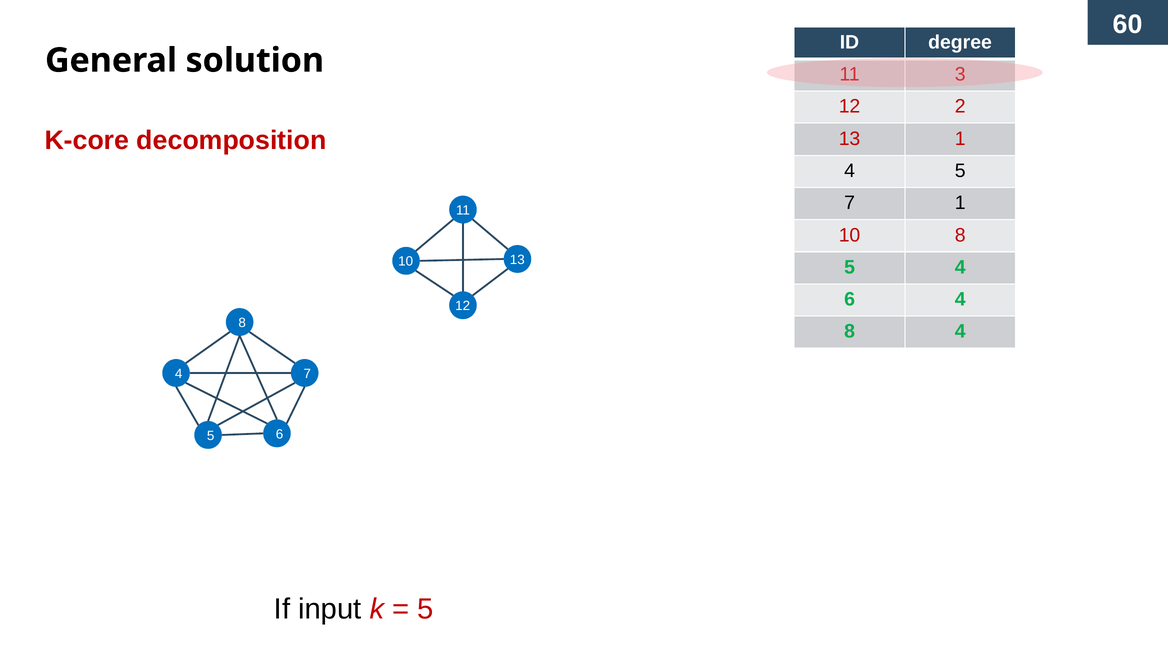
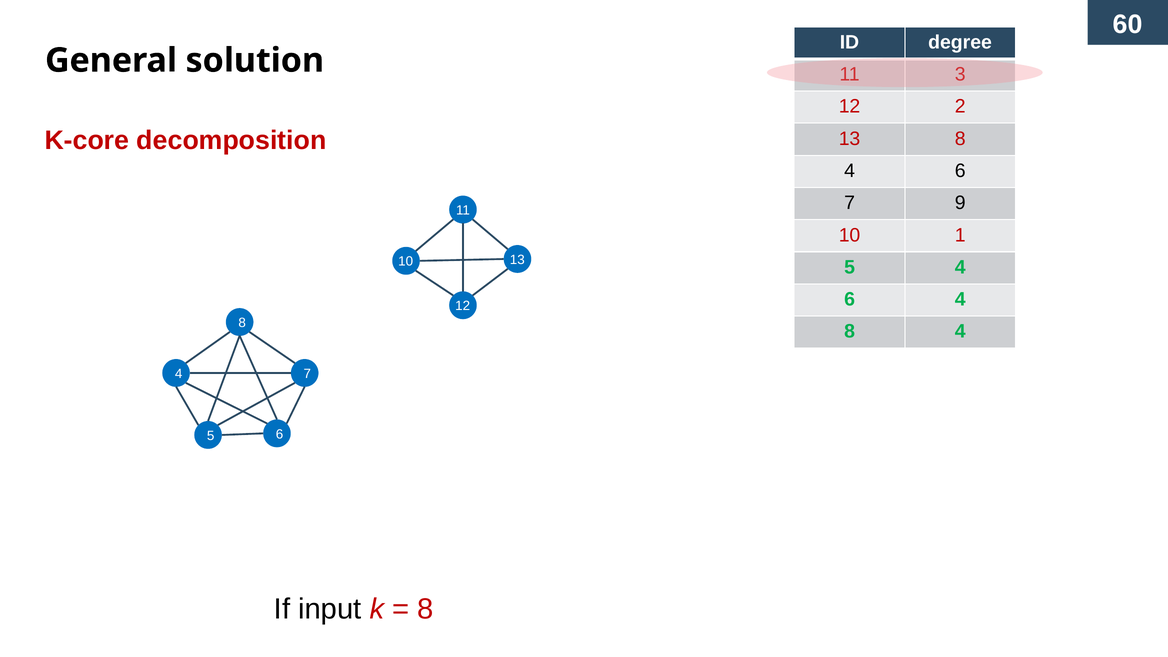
13 1: 1 -> 8
5 at (960, 171): 5 -> 6
7 1: 1 -> 9
10 8: 8 -> 1
5 at (425, 609): 5 -> 8
